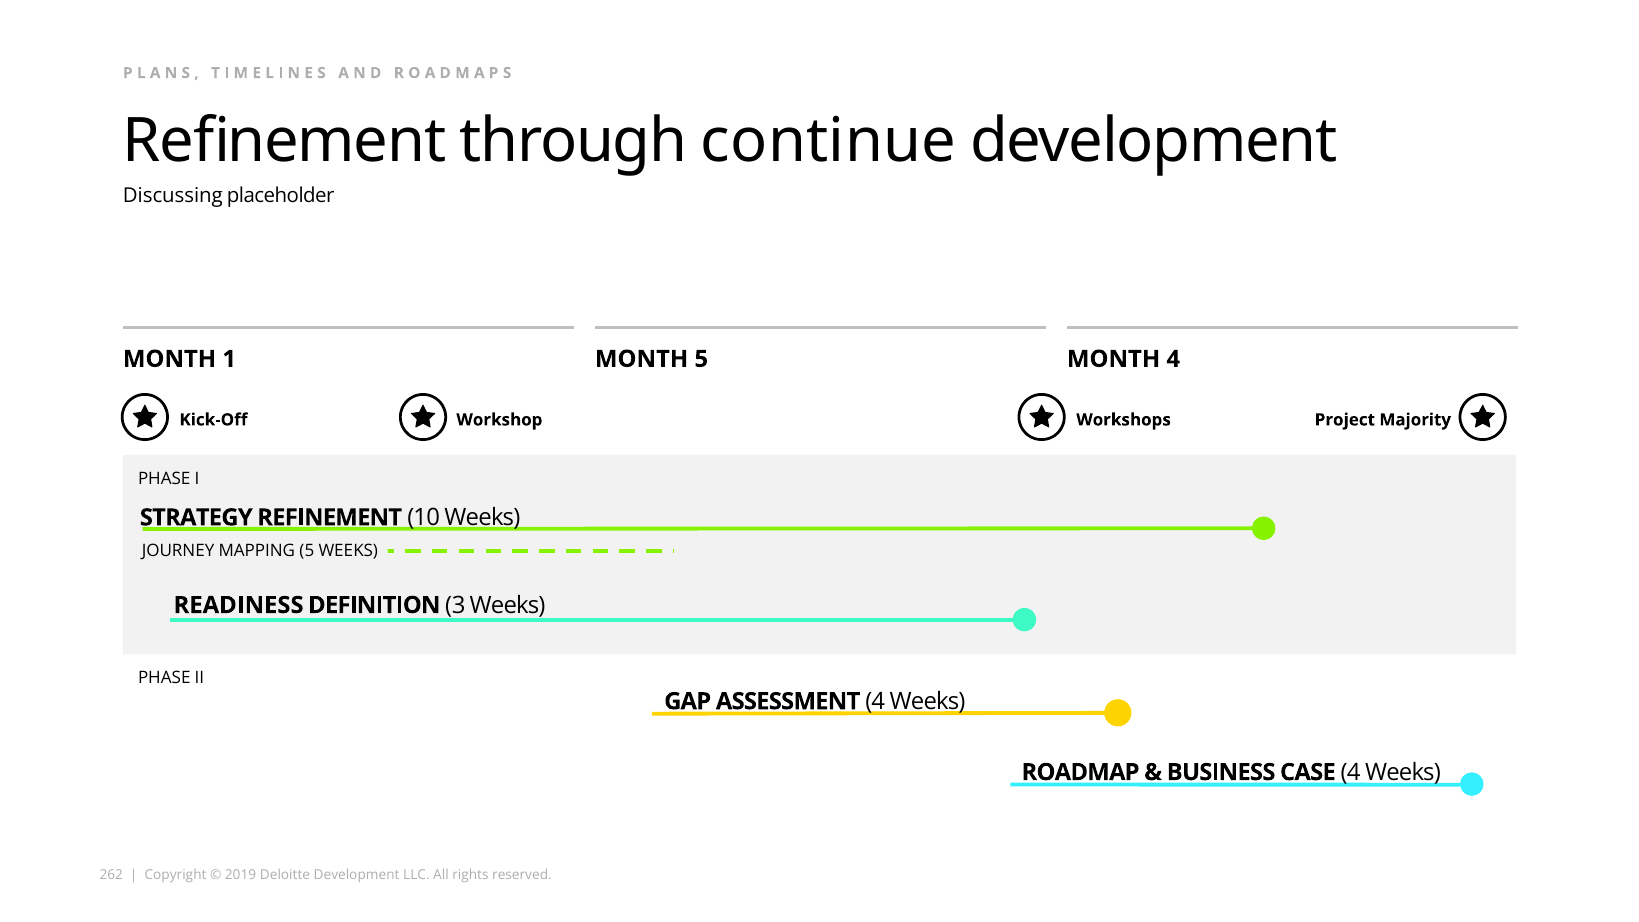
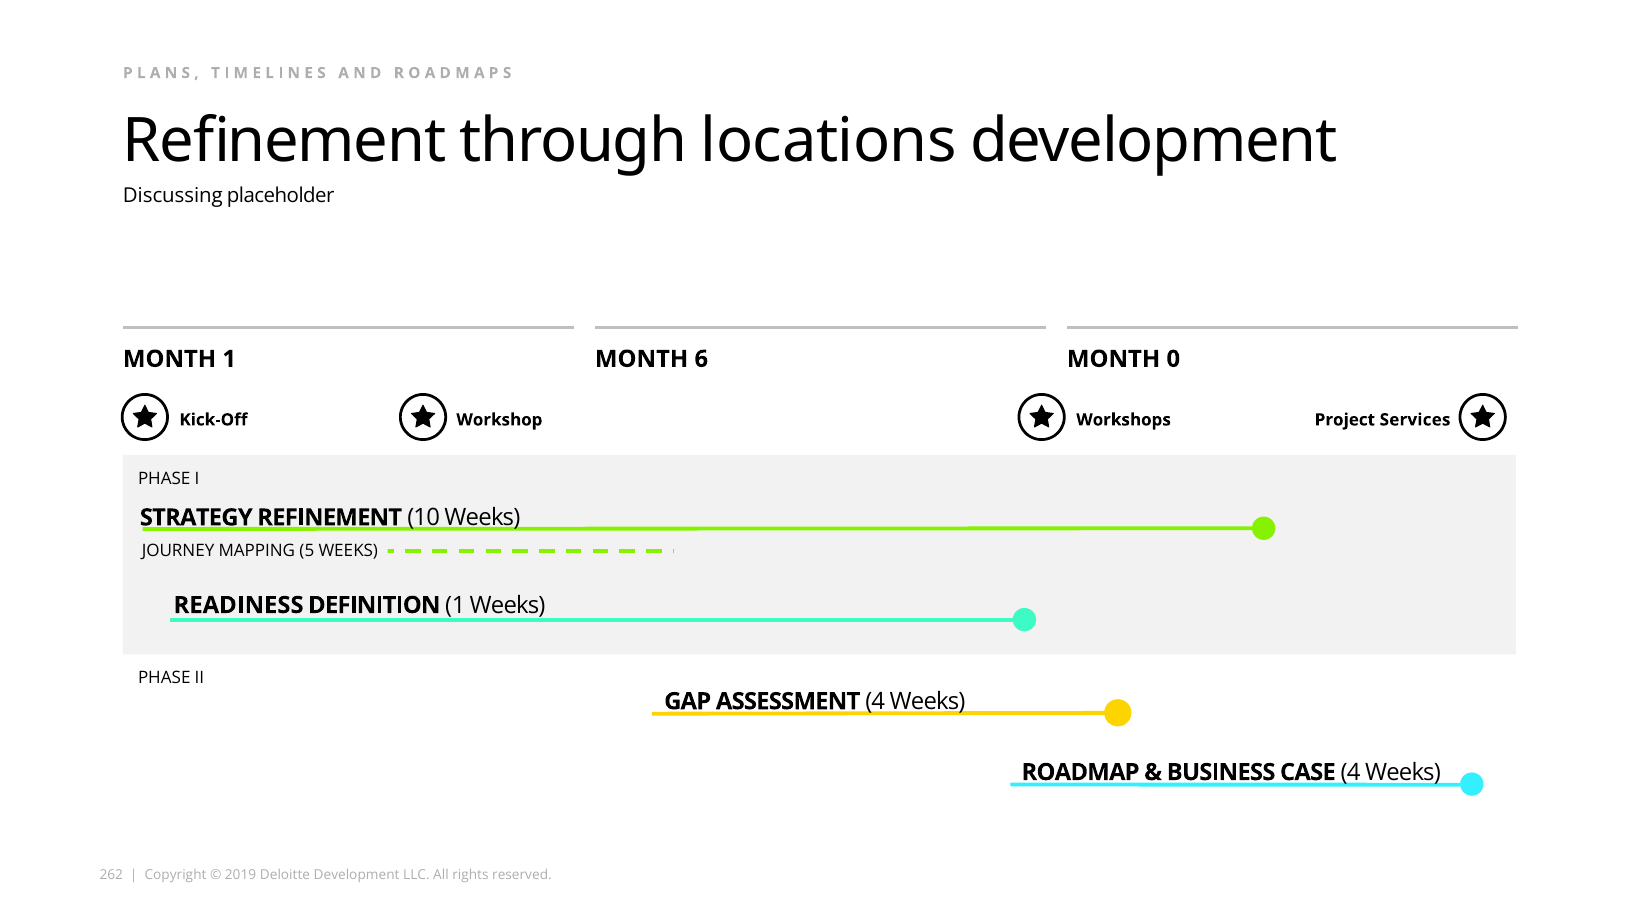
continue: continue -> locations
MONTH 5: 5 -> 6
MONTH 4: 4 -> 0
Majority: Majority -> Services
DEFINITION 3: 3 -> 1
